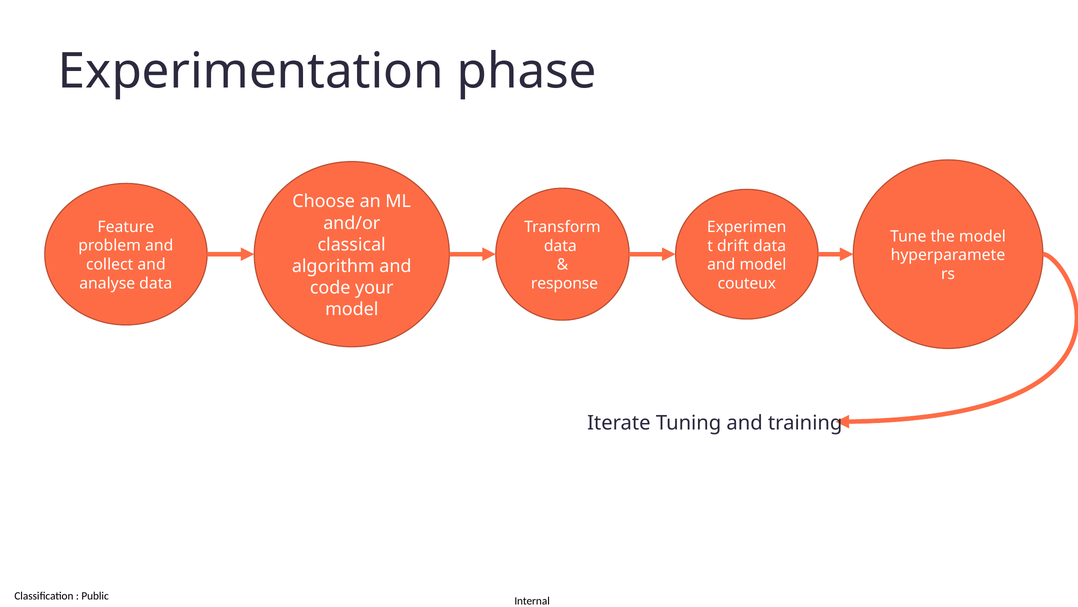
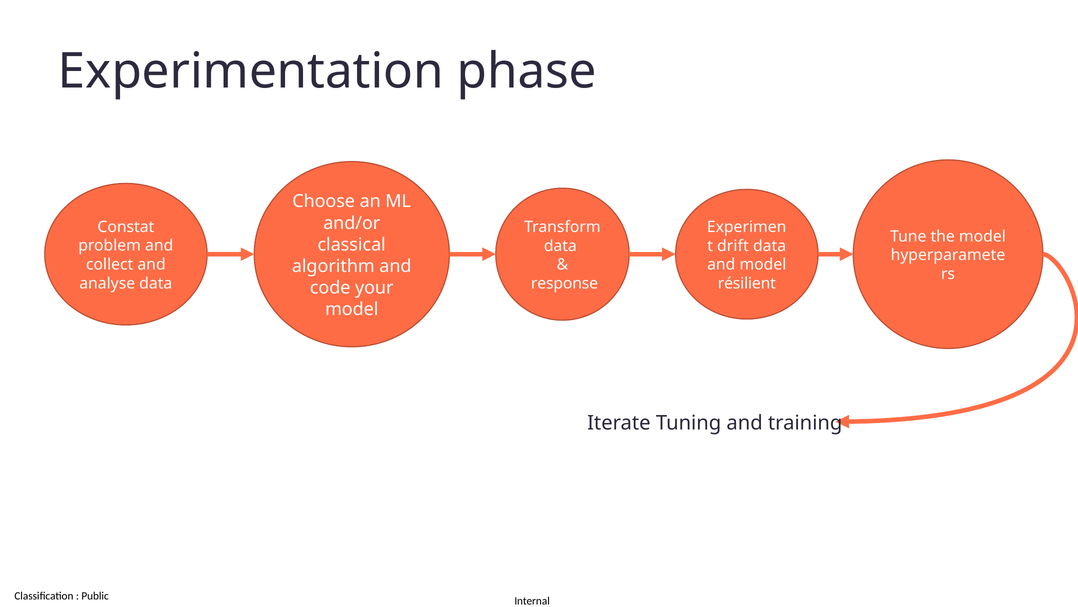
Feature: Feature -> Constat
couteux: couteux -> résilient
